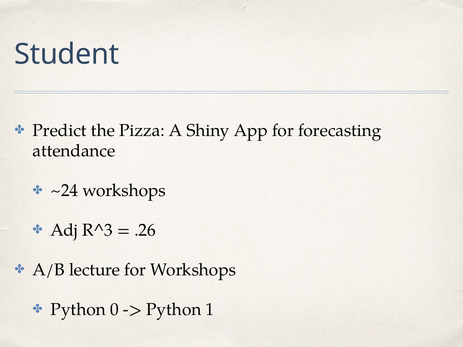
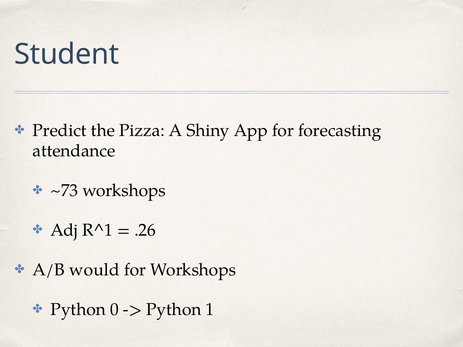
~24: ~24 -> ~73
R^3: R^3 -> R^1
lecture: lecture -> would
